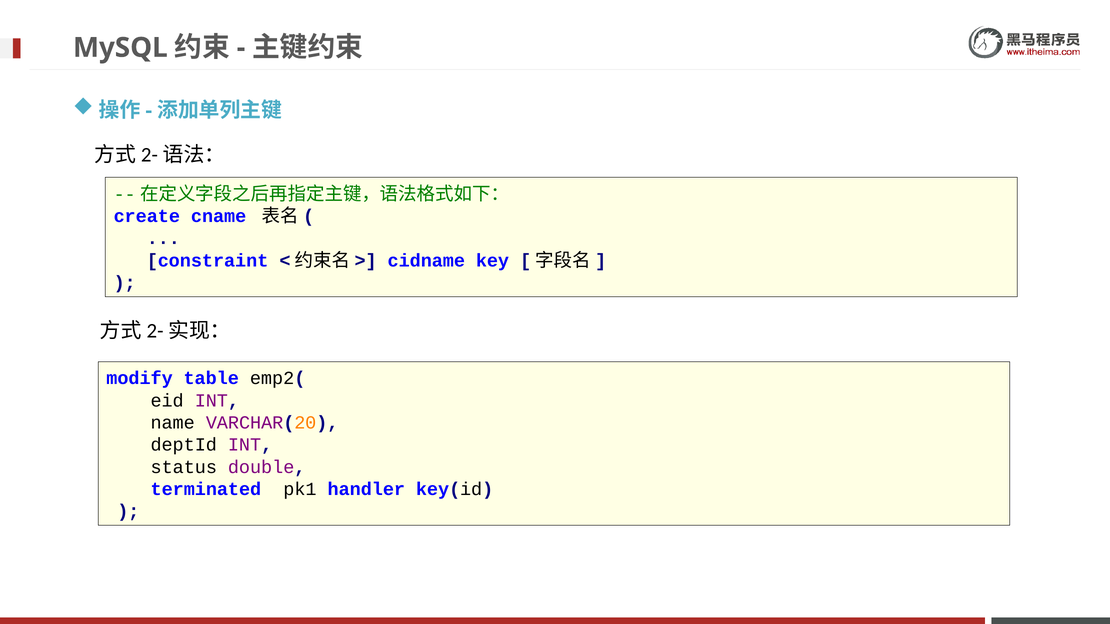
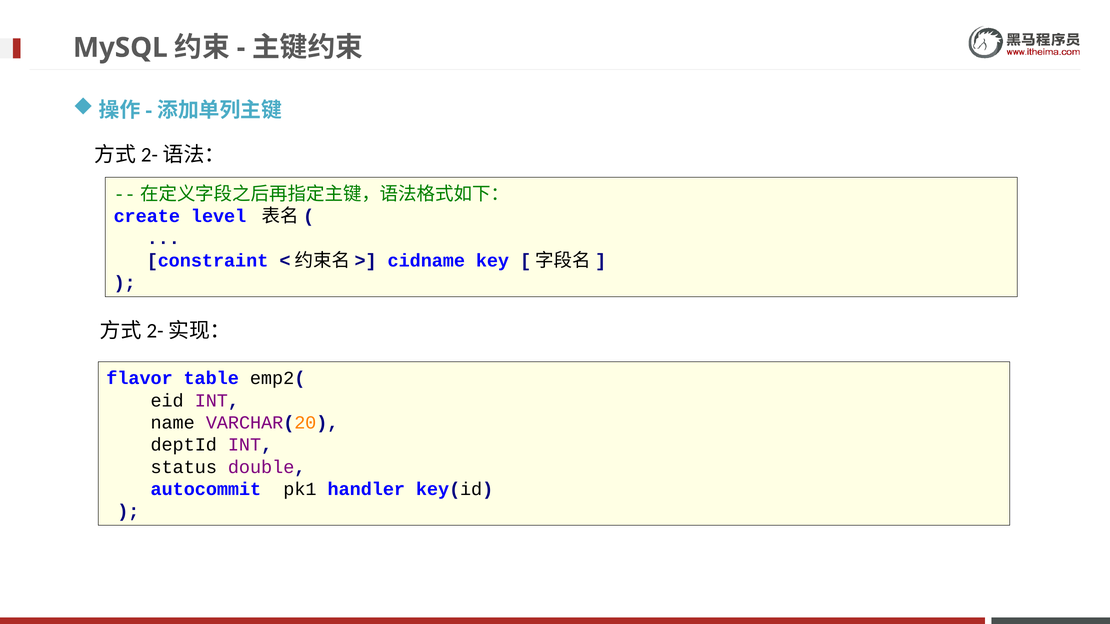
cname: cname -> level
modify: modify -> flavor
terminated: terminated -> autocommit
